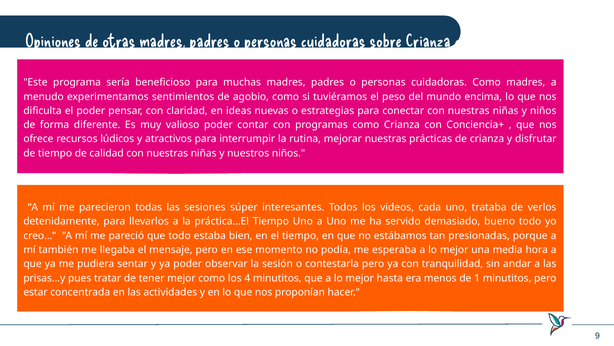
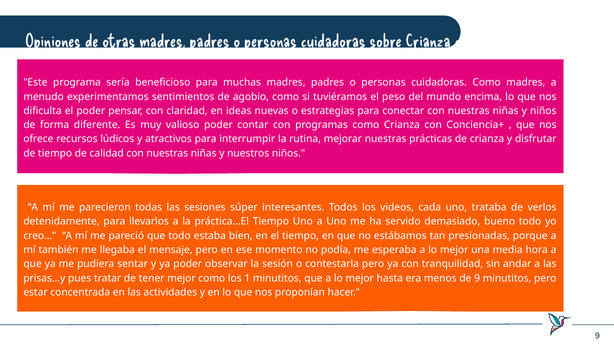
4: 4 -> 1
de 1: 1 -> 9
